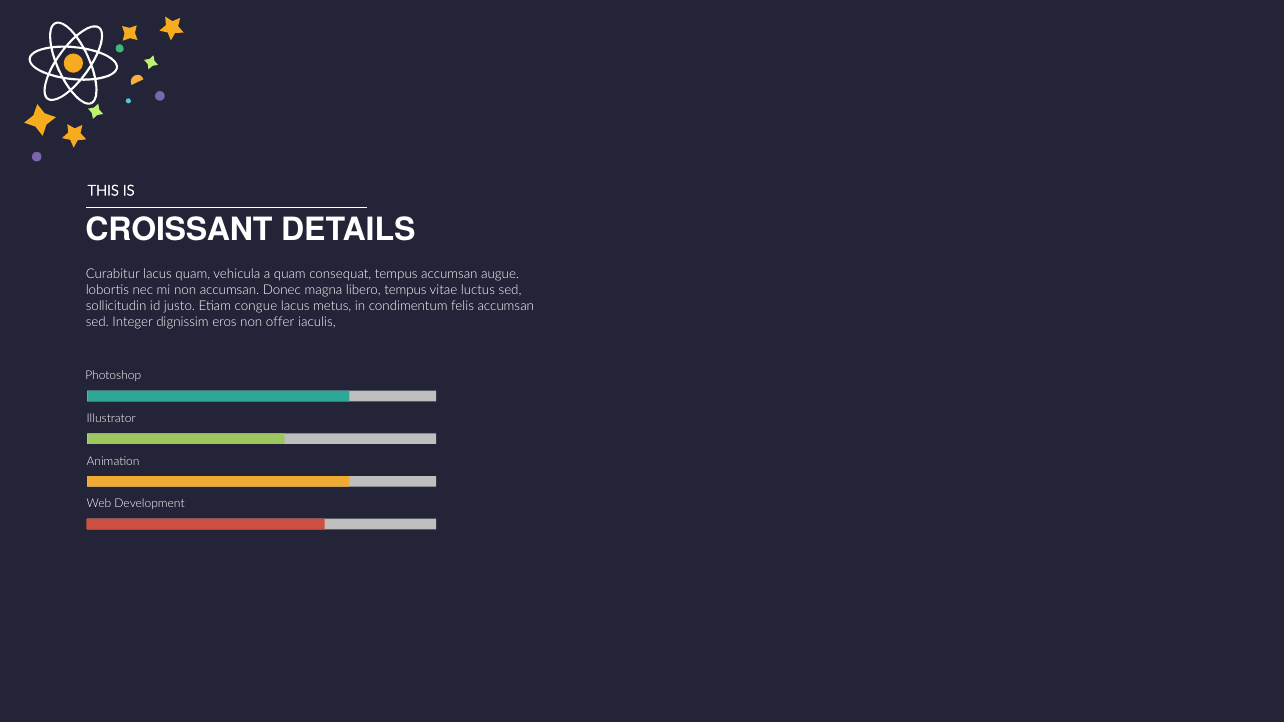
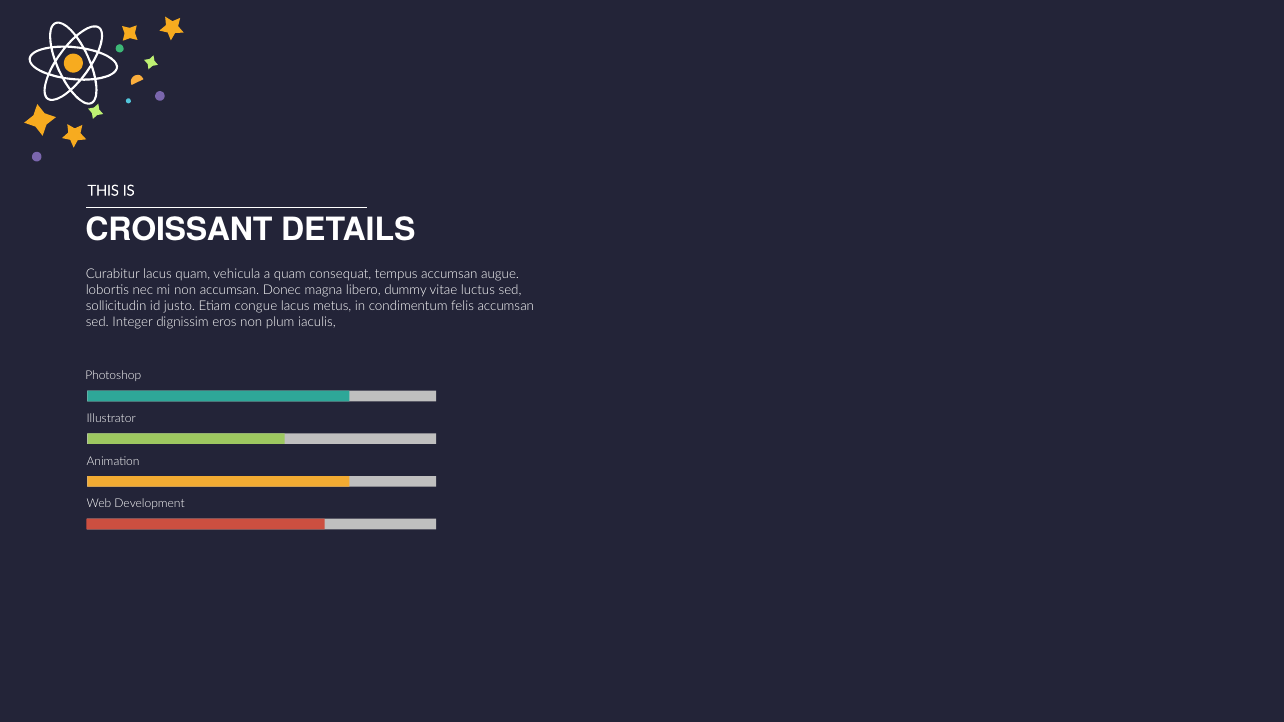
libero tempus: tempus -> dummy
offer: offer -> plum
